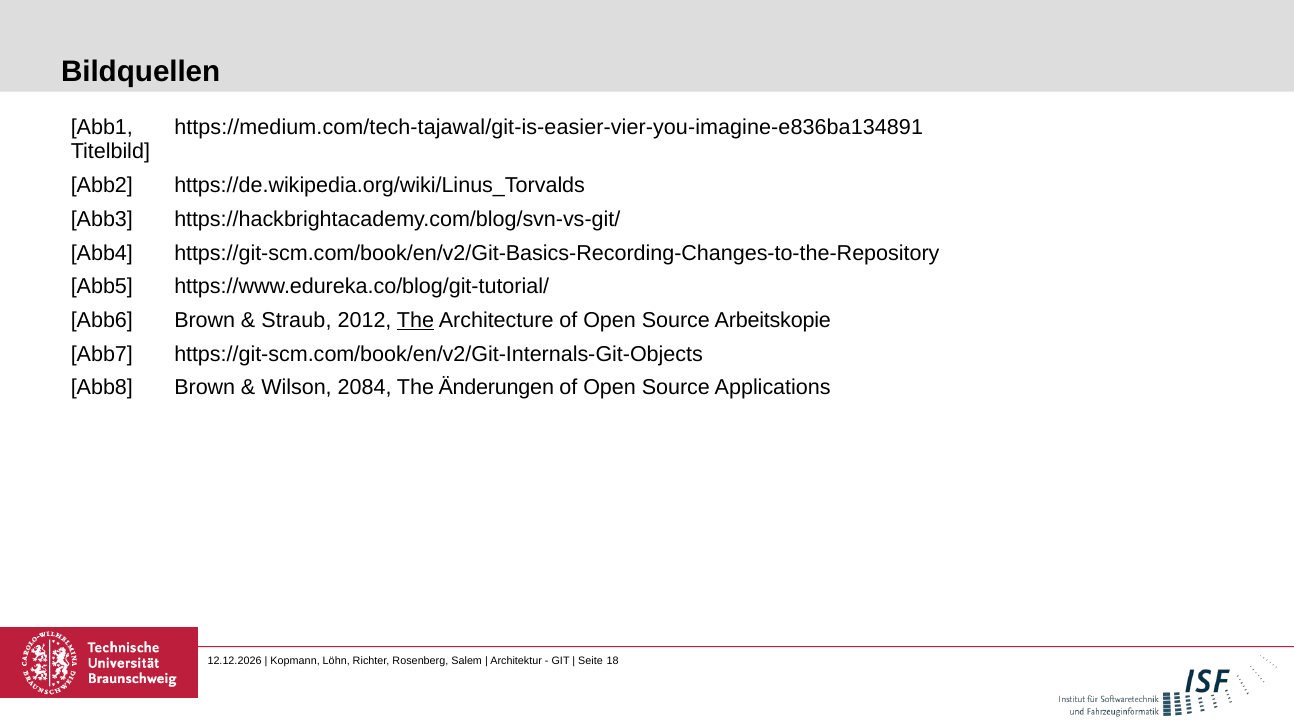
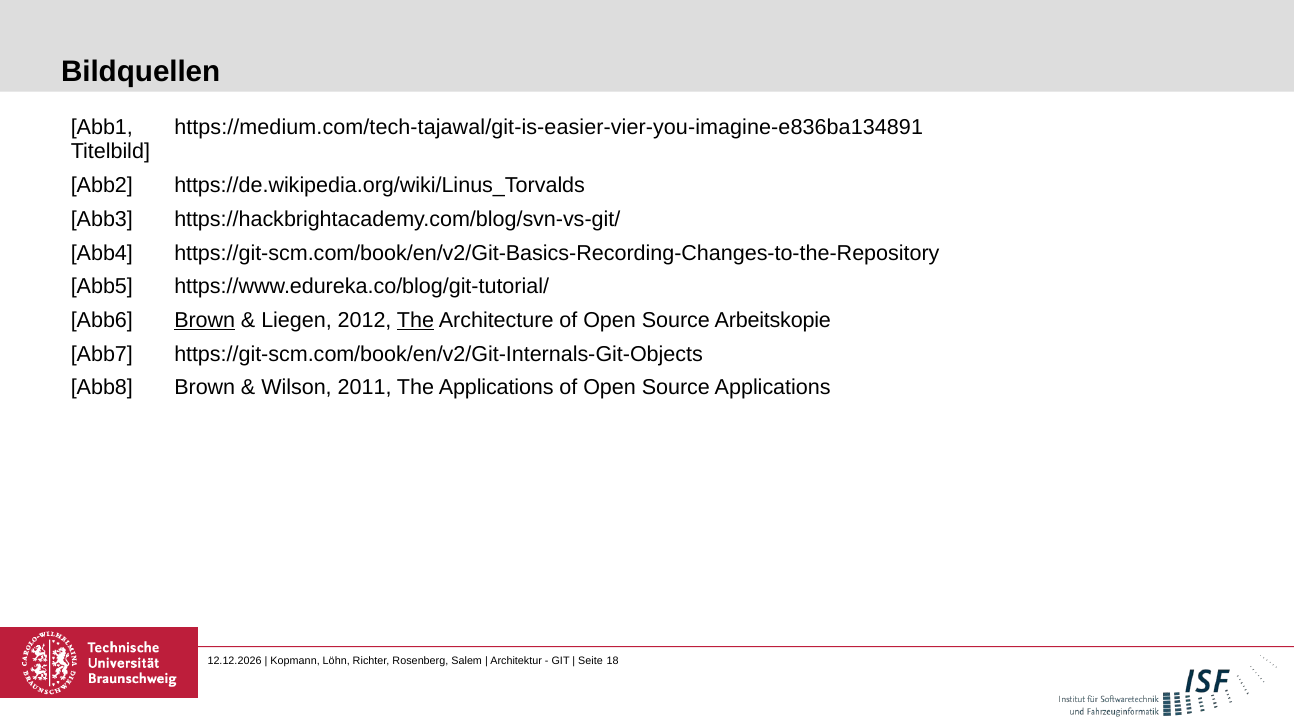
Brown at (205, 320) underline: none -> present
Straub: Straub -> Liegen
2084: 2084 -> 2011
The Änderungen: Änderungen -> Applications
